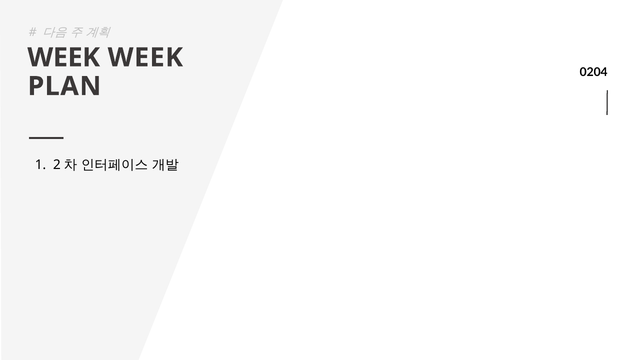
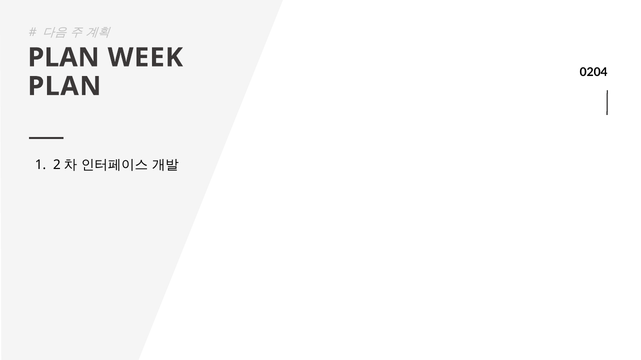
WEEK at (64, 58): WEEK -> PLAN
